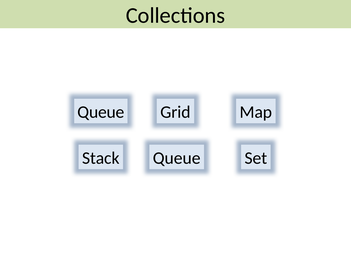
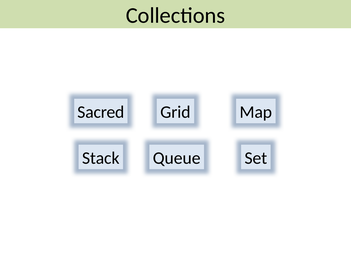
Queue at (101, 112): Queue -> Sacred
